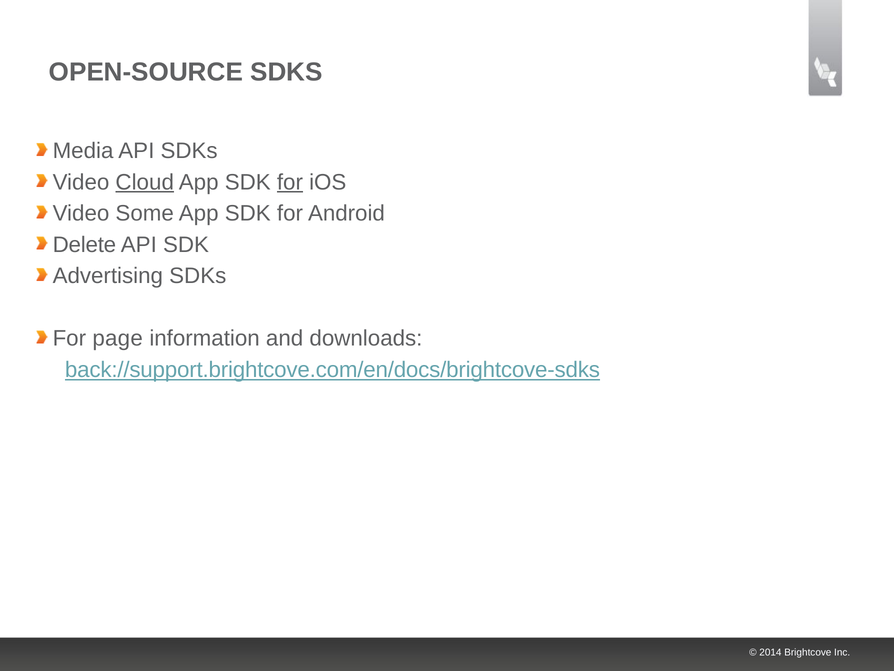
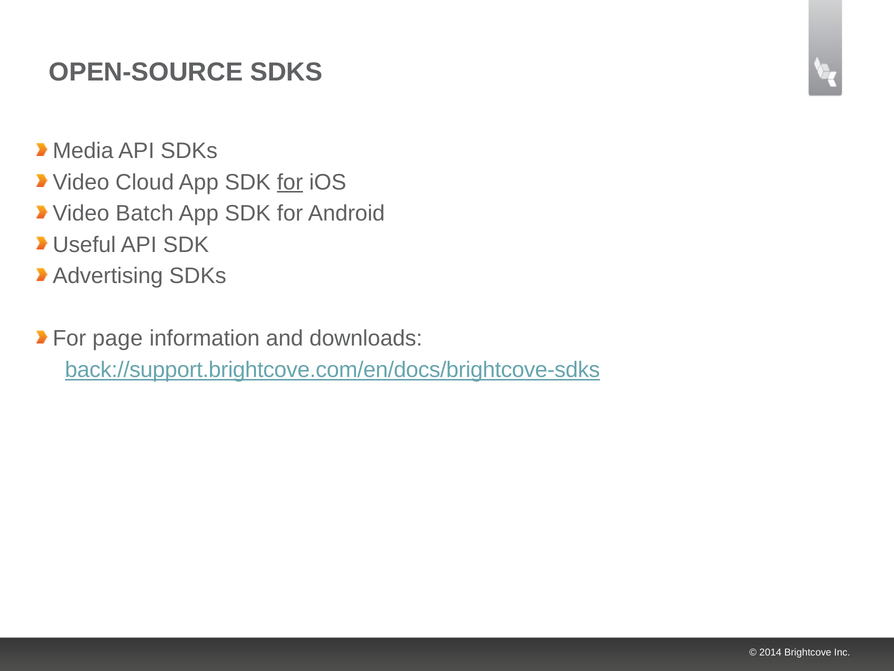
Cloud underline: present -> none
Some: Some -> Batch
Delete: Delete -> Useful
